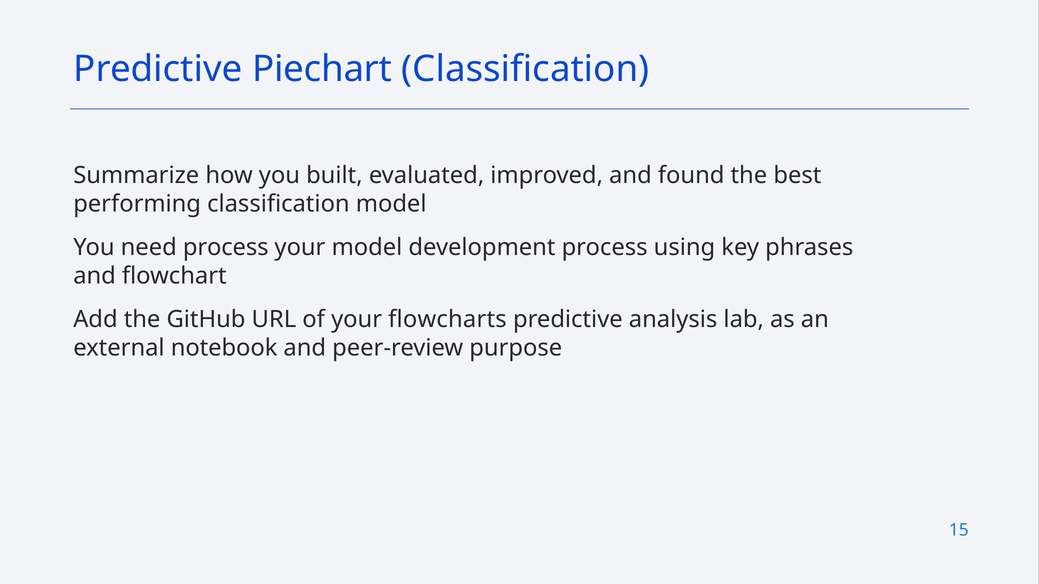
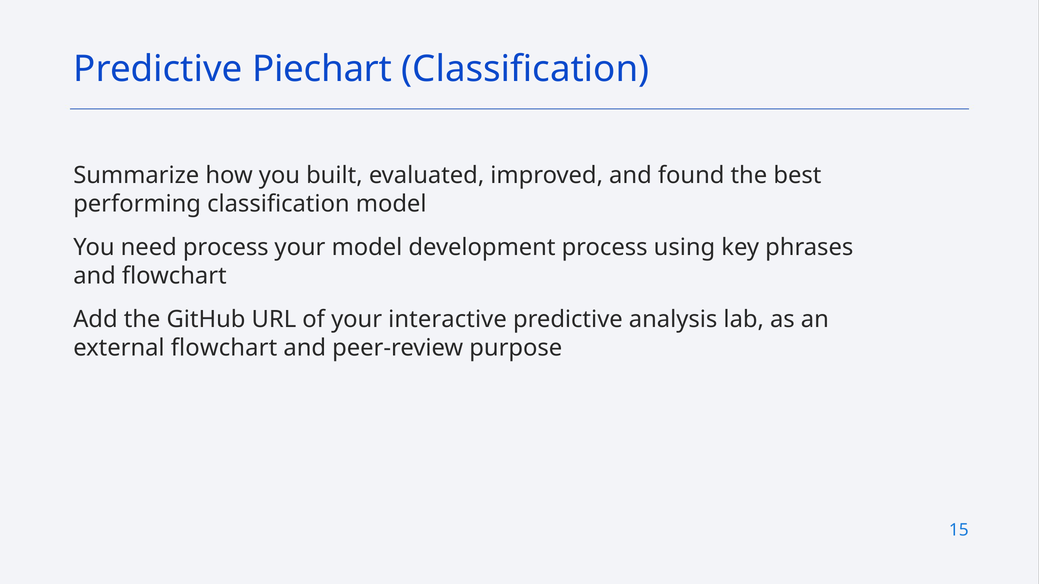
flowcharts: flowcharts -> interactive
external notebook: notebook -> flowchart
